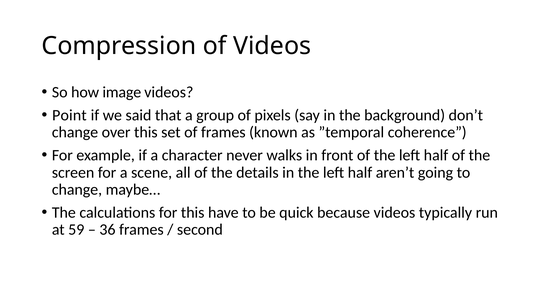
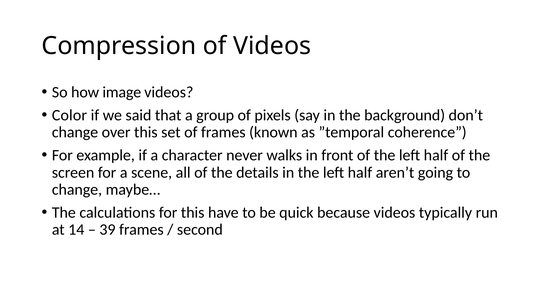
Point: Point -> Color
59: 59 -> 14
36: 36 -> 39
